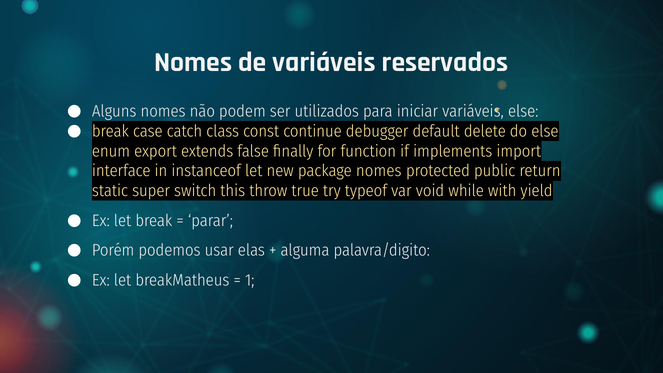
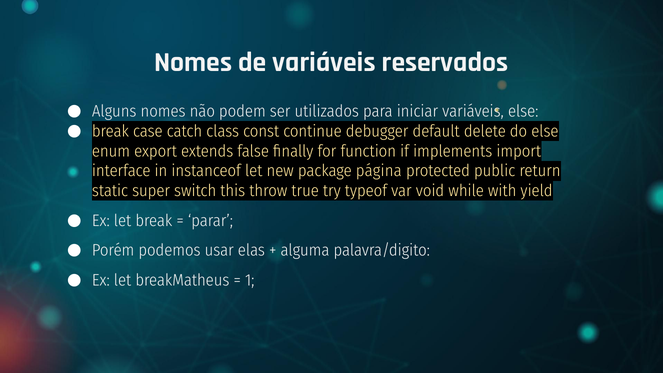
package nomes: nomes -> página
